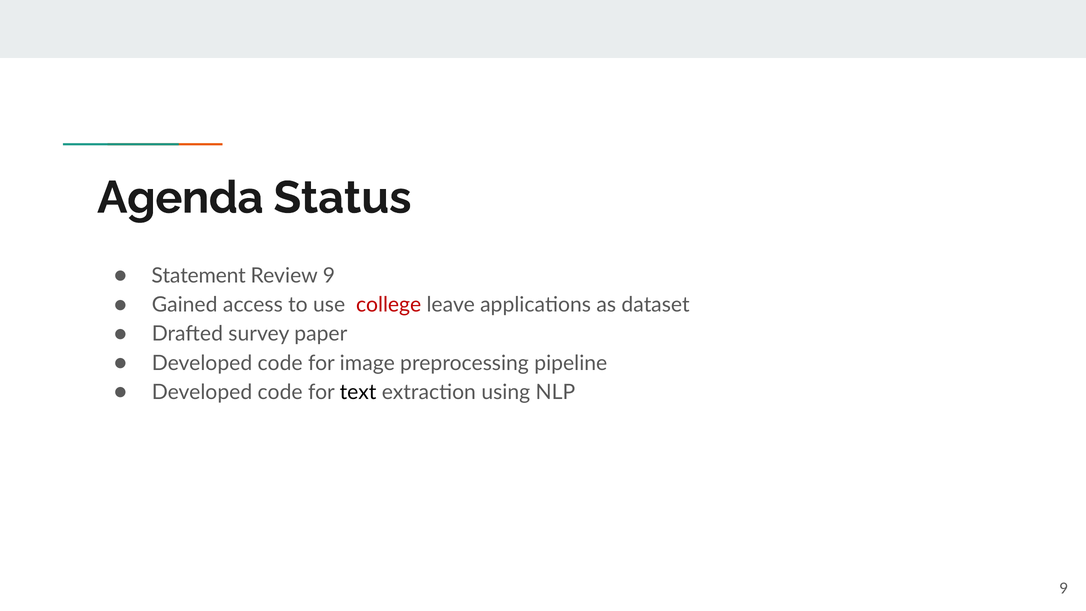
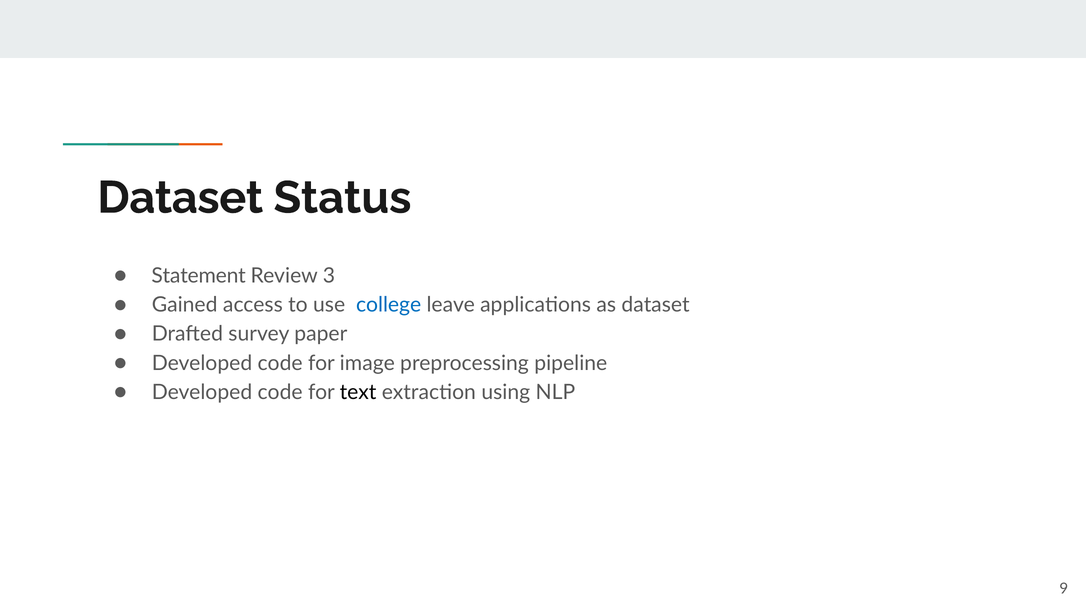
Agenda at (180, 198): Agenda -> Dataset
Review 9: 9 -> 3
college colour: red -> blue
